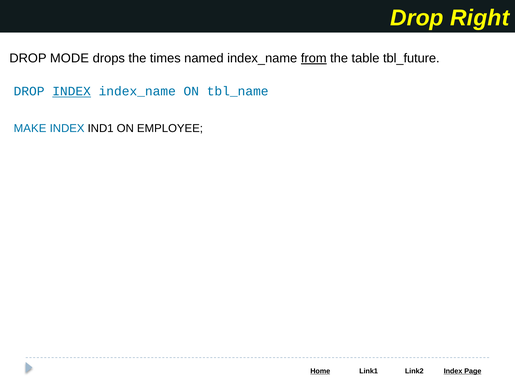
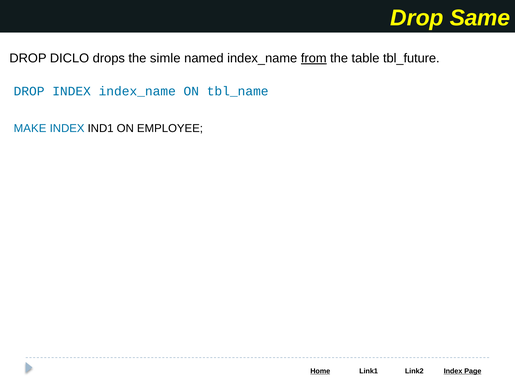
Right: Right -> Same
MODE: MODE -> DICLO
times: times -> simle
INDEX at (72, 91) underline: present -> none
